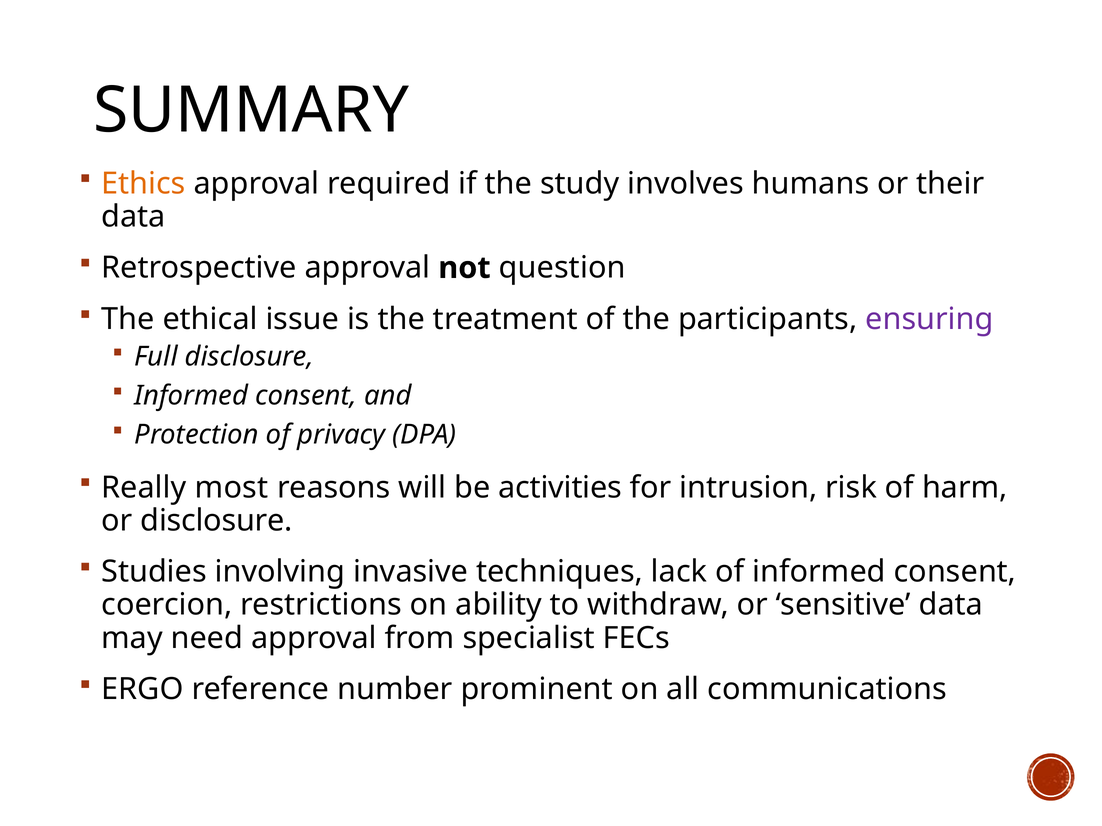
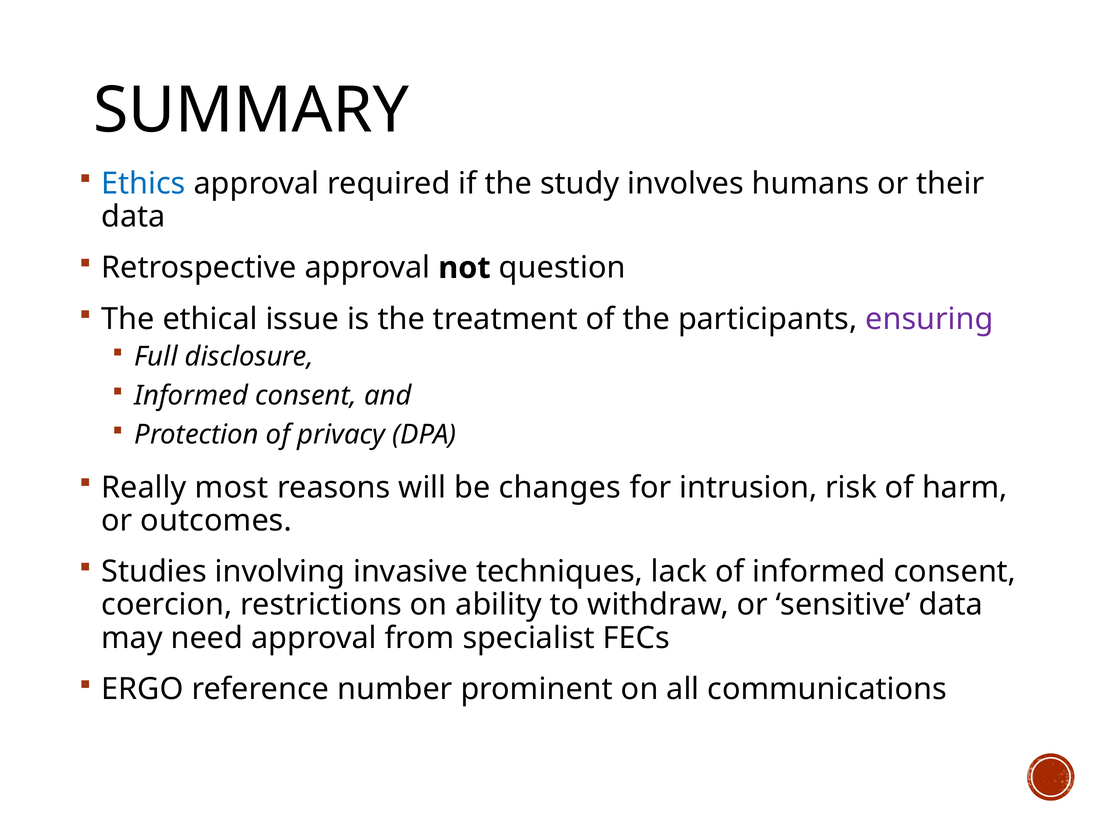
Ethics colour: orange -> blue
activities: activities -> changes
or disclosure: disclosure -> outcomes
